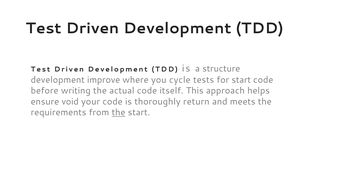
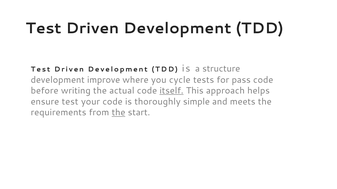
for start: start -> pass
itself underline: none -> present
ensure void: void -> test
return: return -> simple
